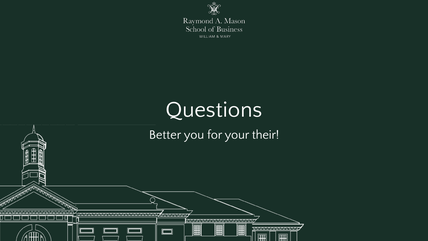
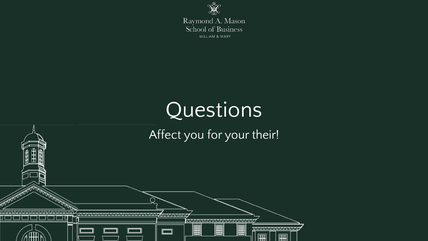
Better: Better -> Affect
